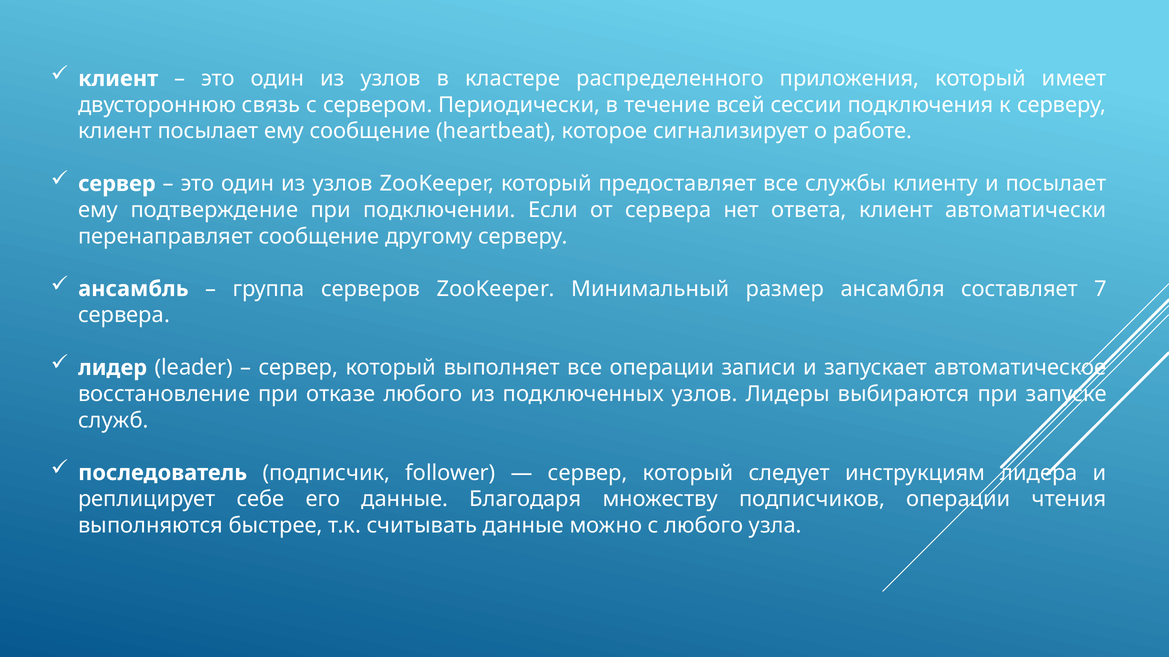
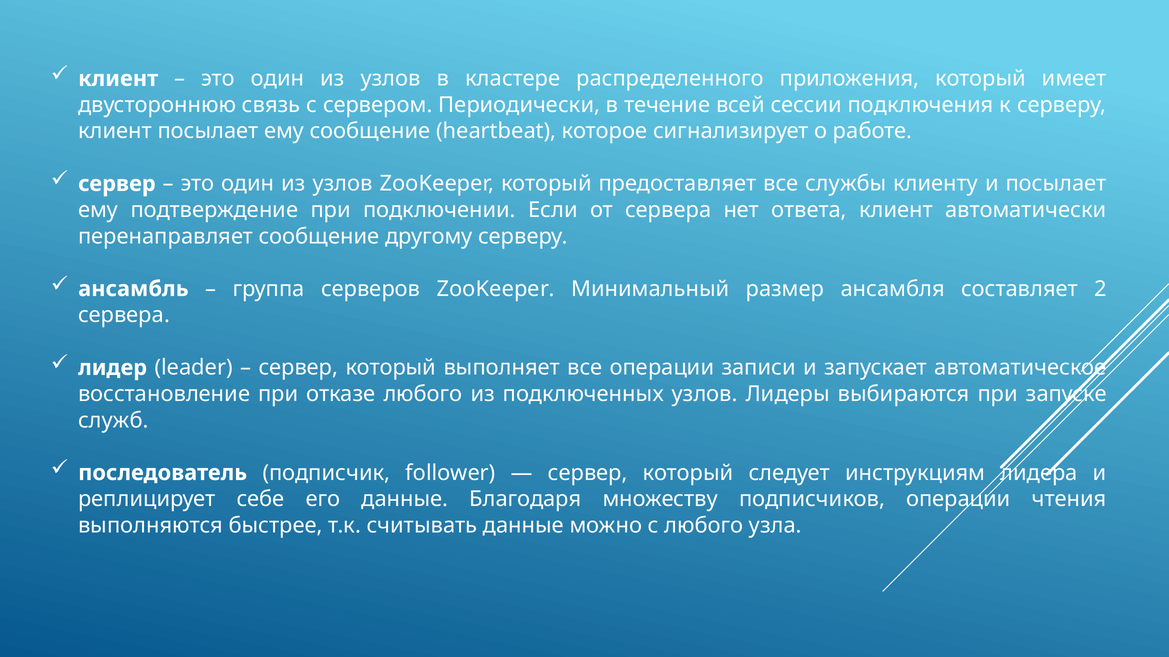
7: 7 -> 2
